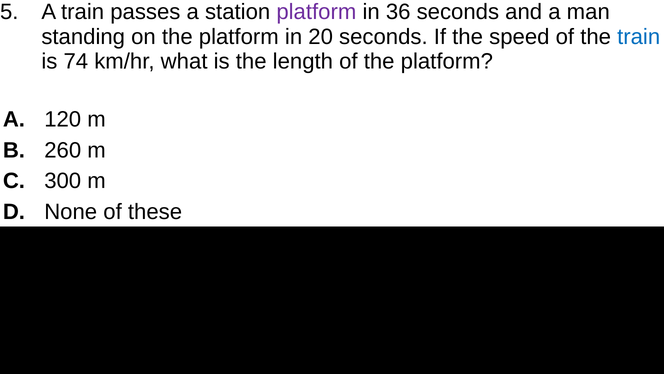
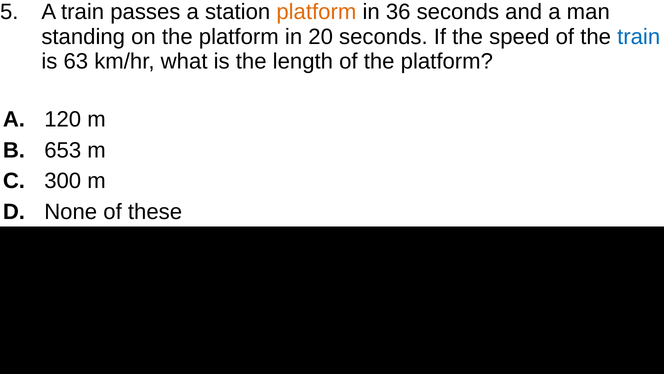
platform at (316, 12) colour: purple -> orange
74: 74 -> 63
260: 260 -> 653
